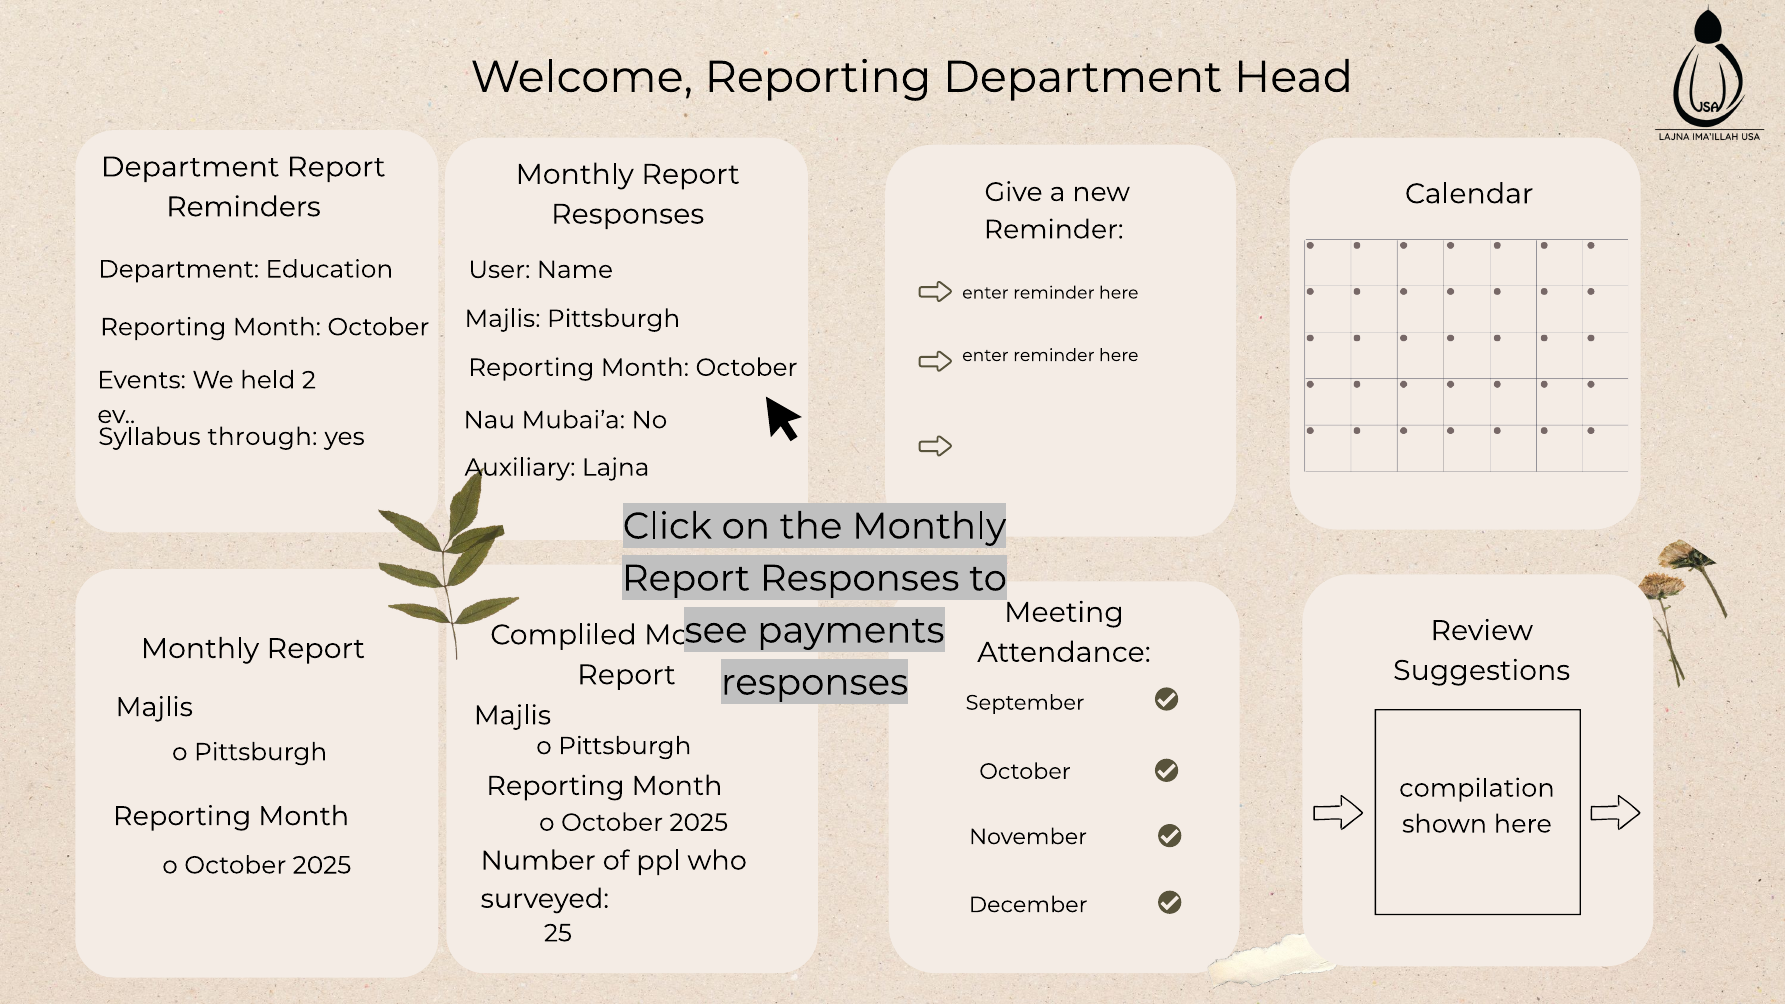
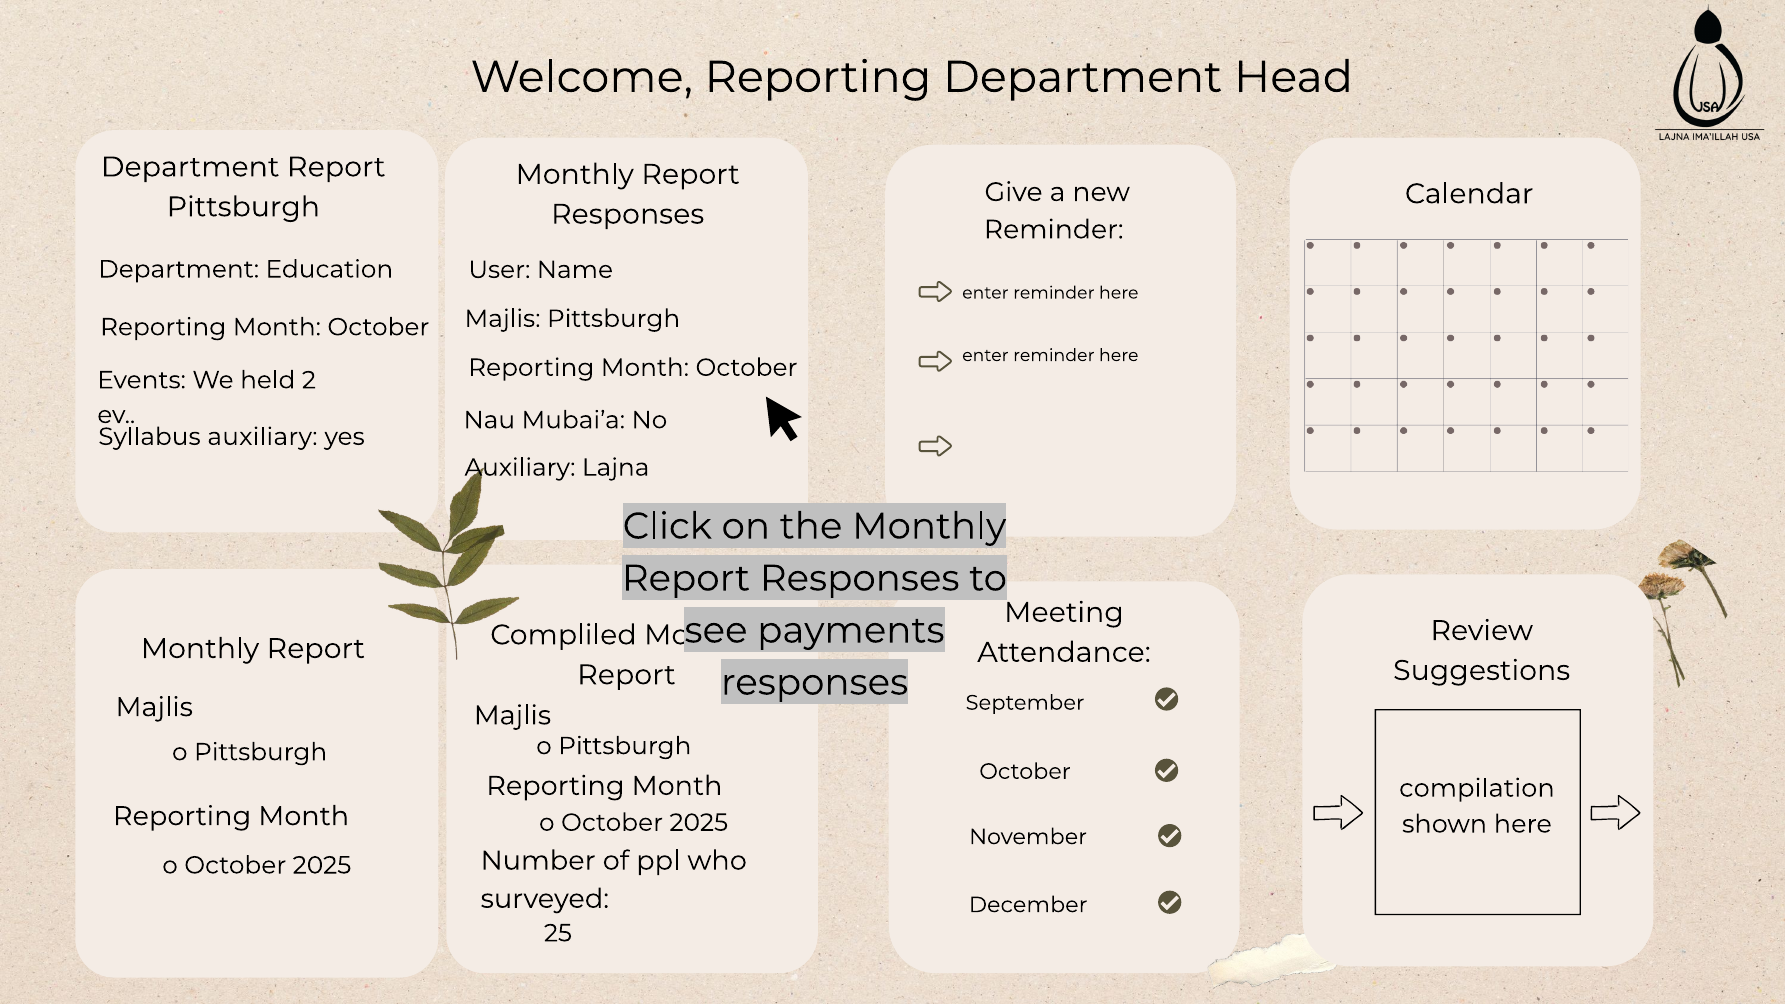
Reminders at (243, 207): Reminders -> Pittsburgh
Syllabus through: through -> auxiliary
